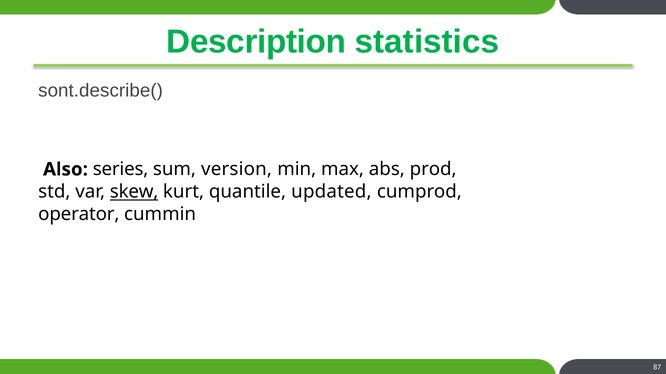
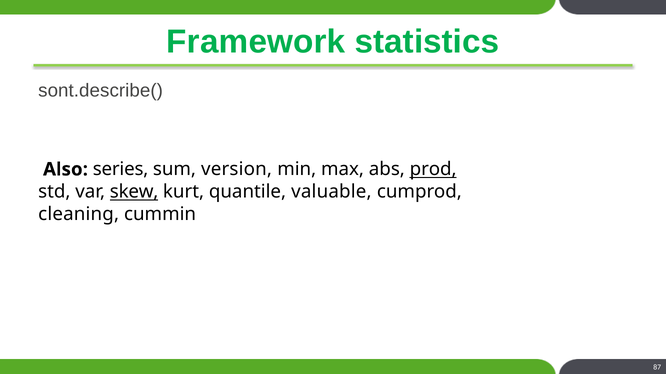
Description: Description -> Framework
prod underline: none -> present
updated: updated -> valuable
operator: operator -> cleaning
